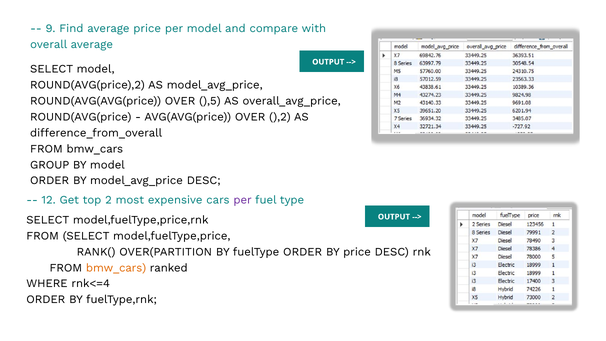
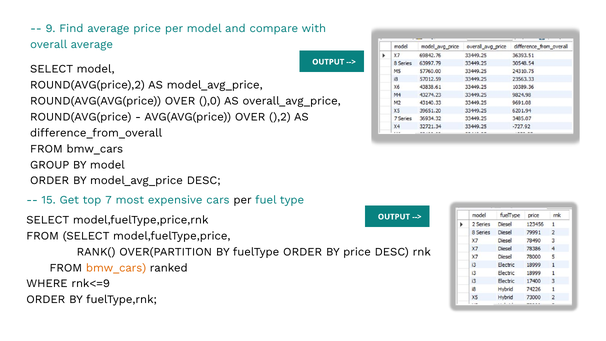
),5: ),5 -> ),0
12: 12 -> 15
2: 2 -> 7
per at (243, 200) colour: purple -> black
rnk<=4: rnk<=4 -> rnk<=9
